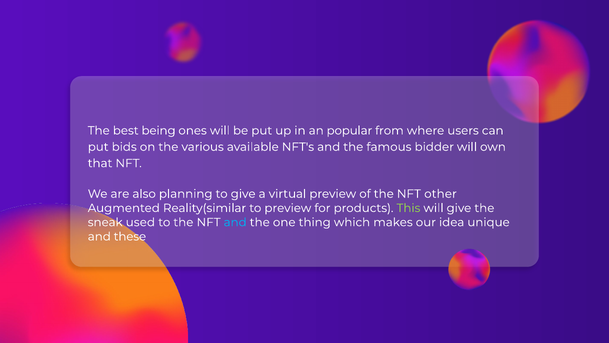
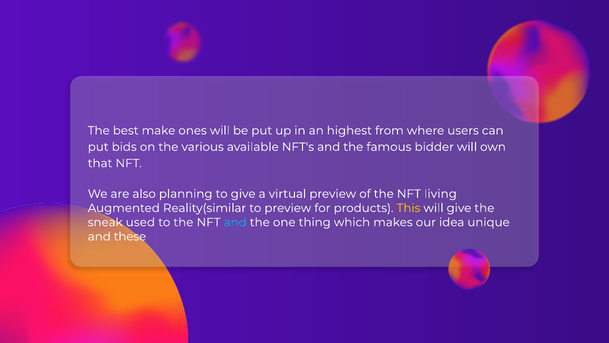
being: being -> make
popular: popular -> highest
other: other -> living
This colour: light green -> yellow
